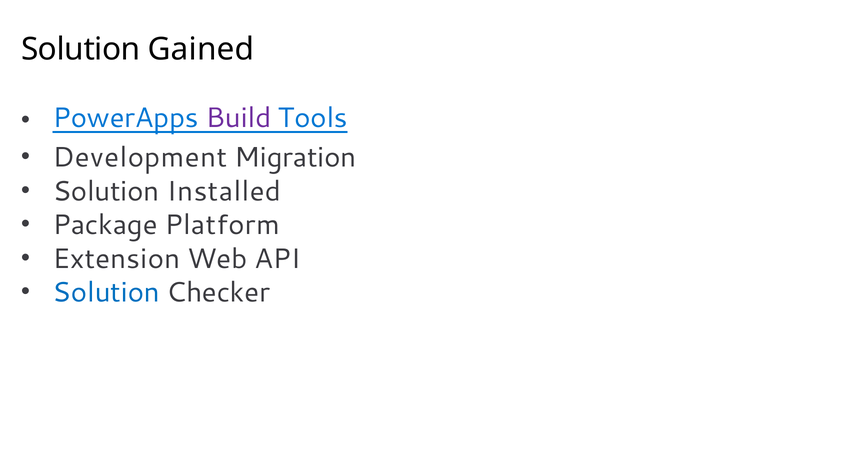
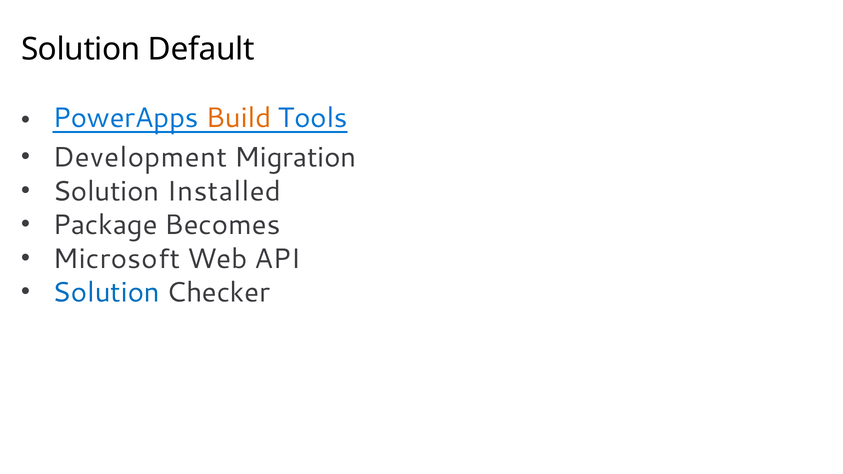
Gained: Gained -> Default
Build colour: purple -> orange
Platform: Platform -> Becomes
Extension: Extension -> Microsoft
